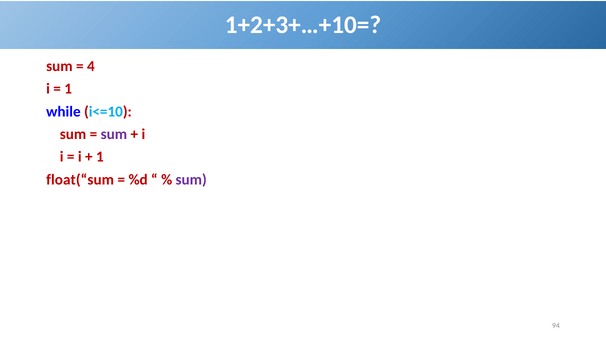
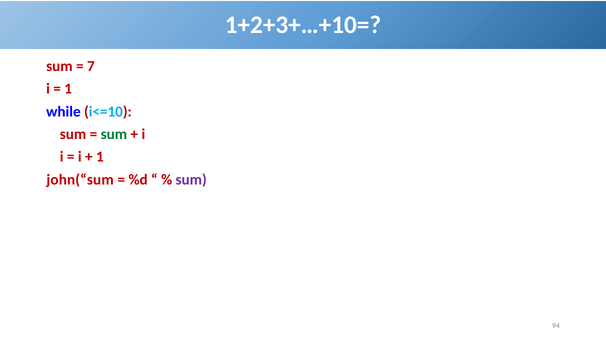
4: 4 -> 7
sum at (114, 134) colour: purple -> green
float(“sum: float(“sum -> john(“sum
